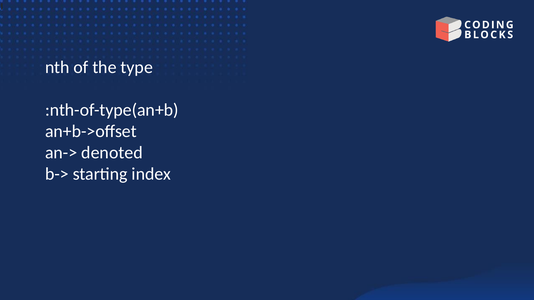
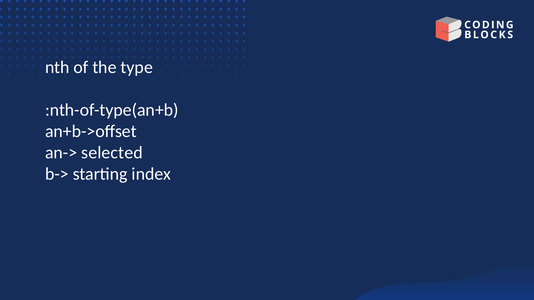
denoted: denoted -> selected
